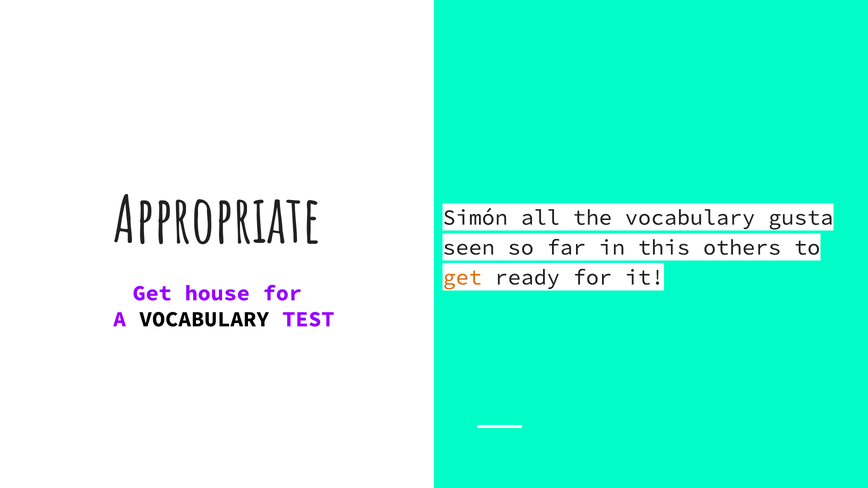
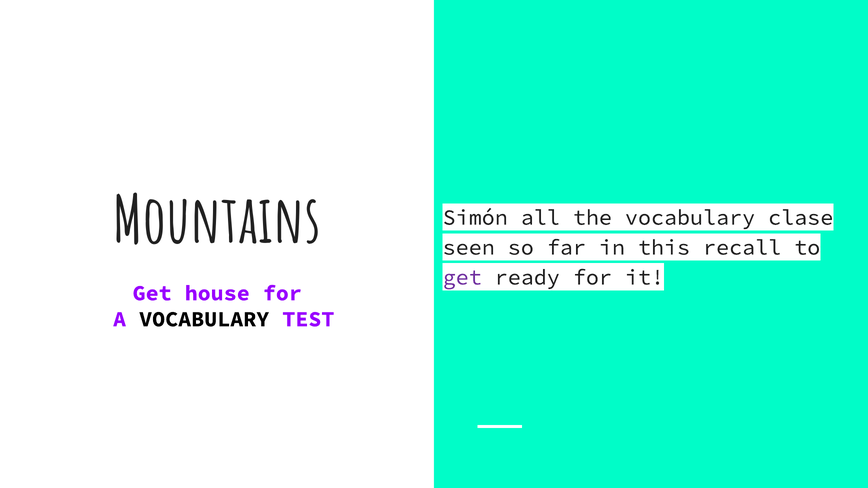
Appropriate: Appropriate -> Mountains
gusta: gusta -> clase
others: others -> recall
get at (462, 278) colour: orange -> purple
